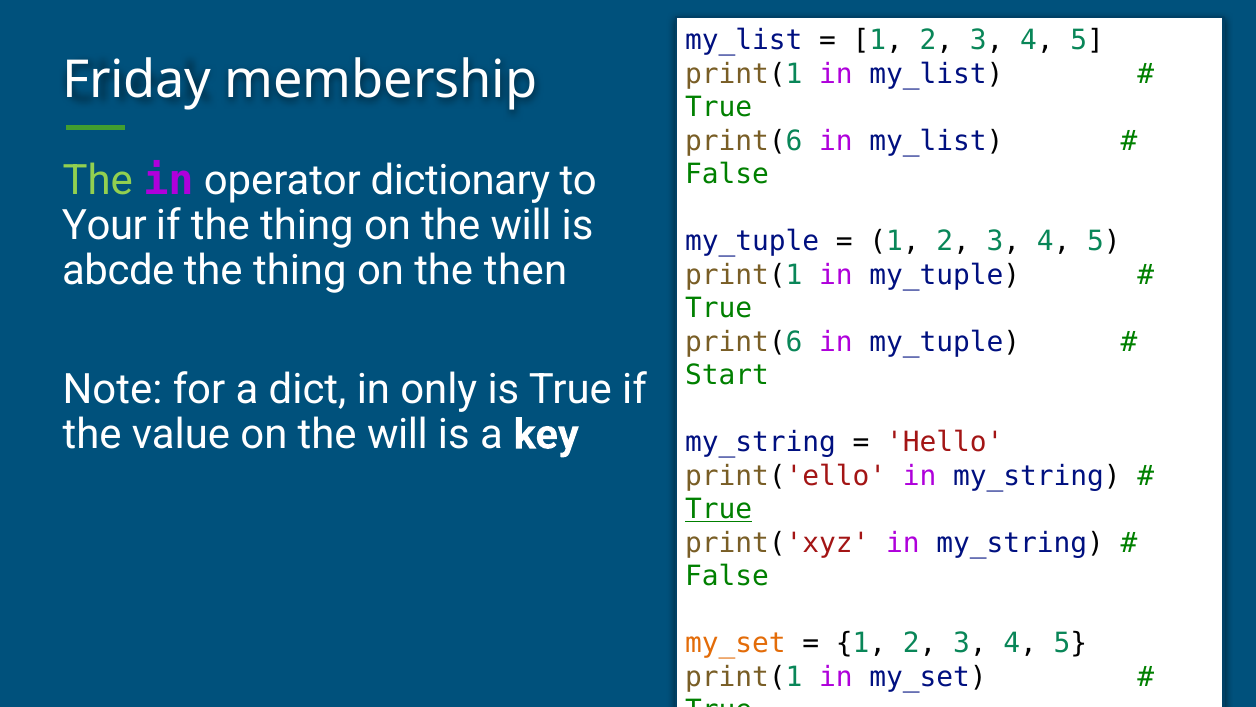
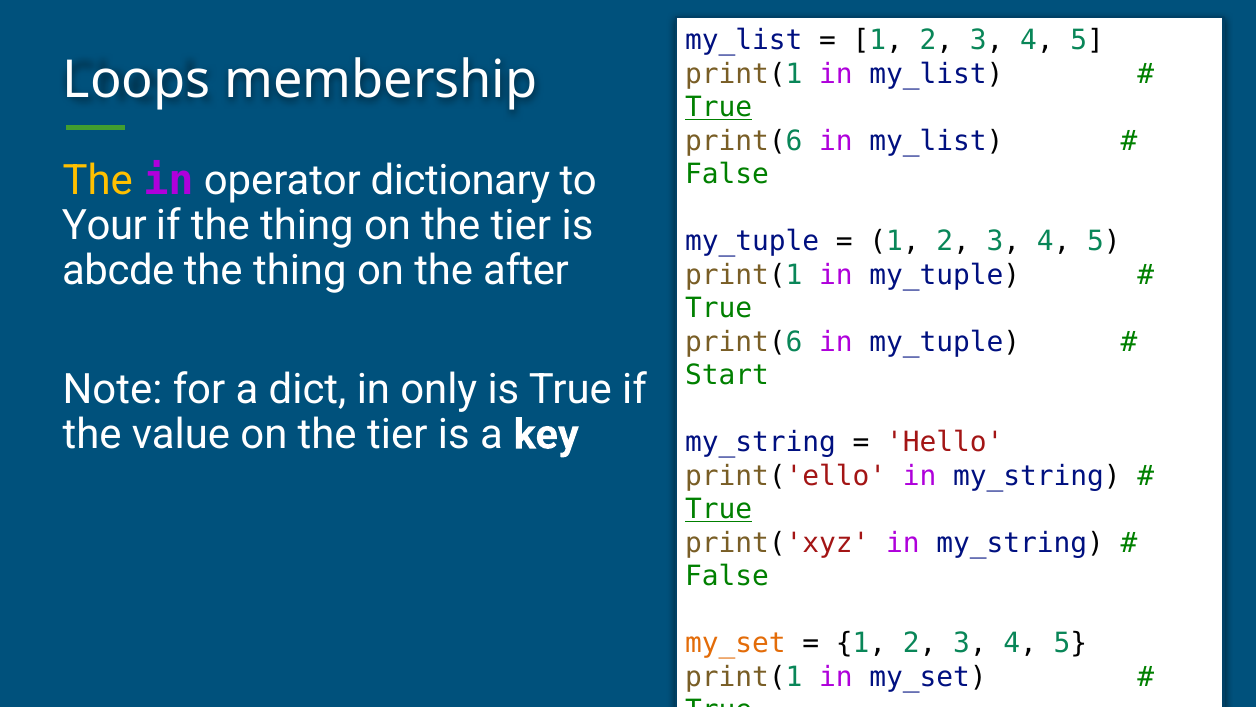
Friday: Friday -> Loops
True at (719, 107) underline: none -> present
The at (98, 181) colour: light green -> yellow
thing on the will: will -> tier
then: then -> after
value on the will: will -> tier
